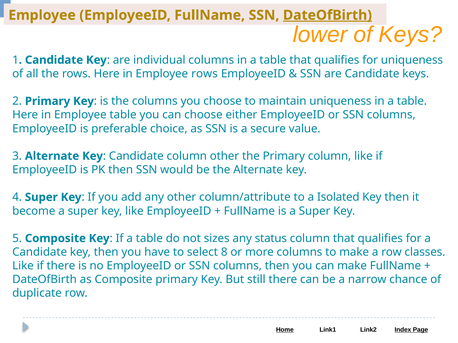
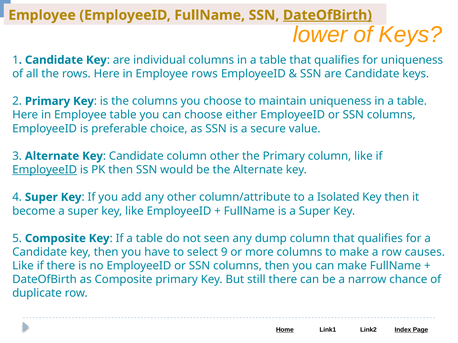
EmployeeID at (45, 170) underline: none -> present
sizes: sizes -> seen
status: status -> dump
8: 8 -> 9
classes: classes -> causes
